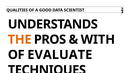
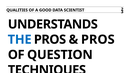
THE colour: orange -> blue
WITH at (98, 40): WITH -> PROS
EVALUATE: EVALUATE -> QUESTION
